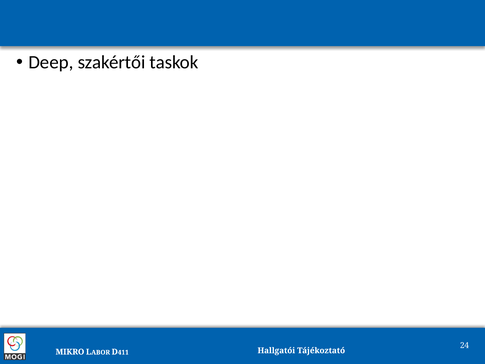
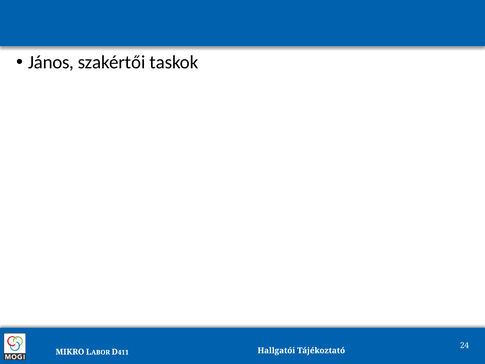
Deep: Deep -> János
